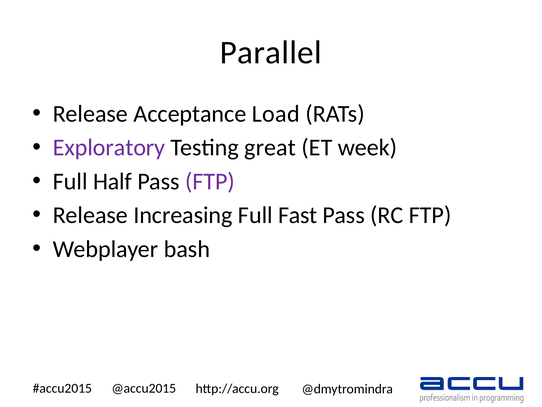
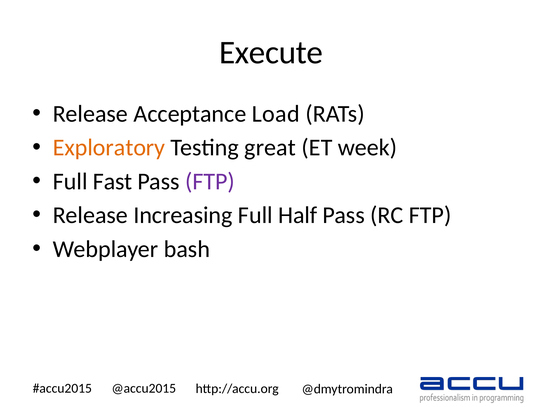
Parallel: Parallel -> Execute
Exploratory colour: purple -> orange
Half: Half -> Fast
Fast: Fast -> Half
